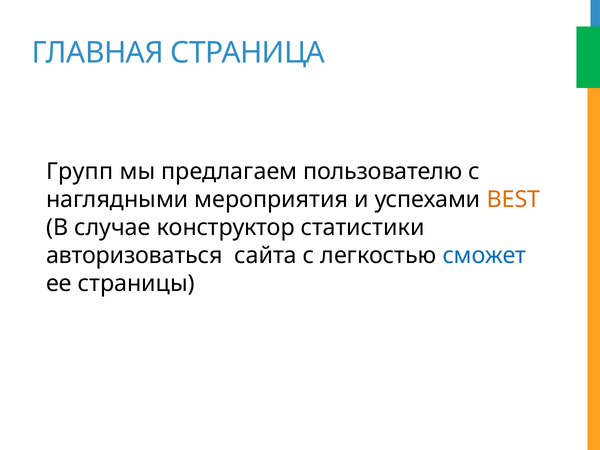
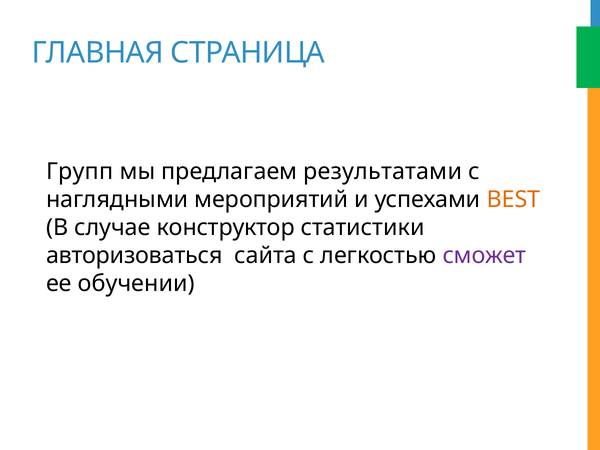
пользователю: пользователю -> результатами
мероприятия: мероприятия -> мероприятий
сможет colour: blue -> purple
страницы: страницы -> обучении
